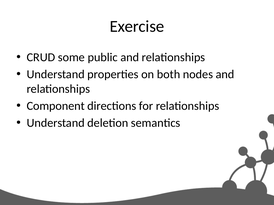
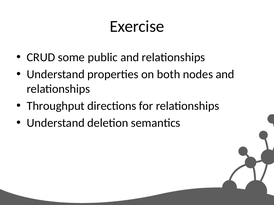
Component: Component -> Throughput
